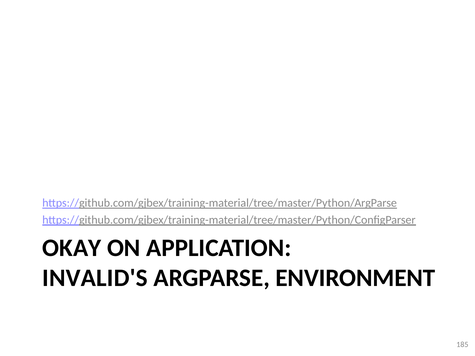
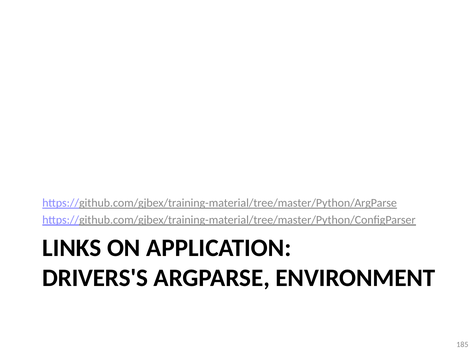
OKAY: OKAY -> LINKS
INVALID'S: INVALID'S -> DRIVERS'S
